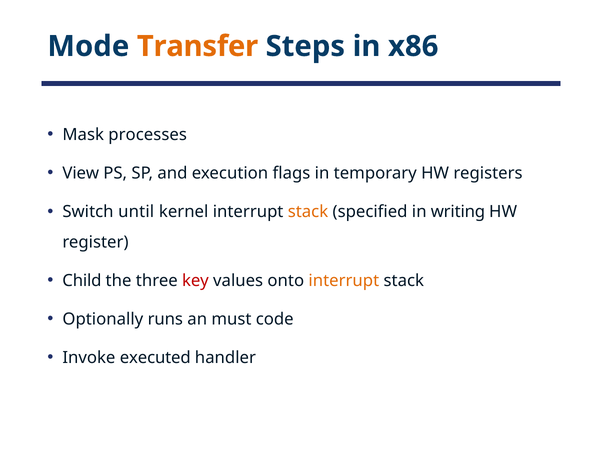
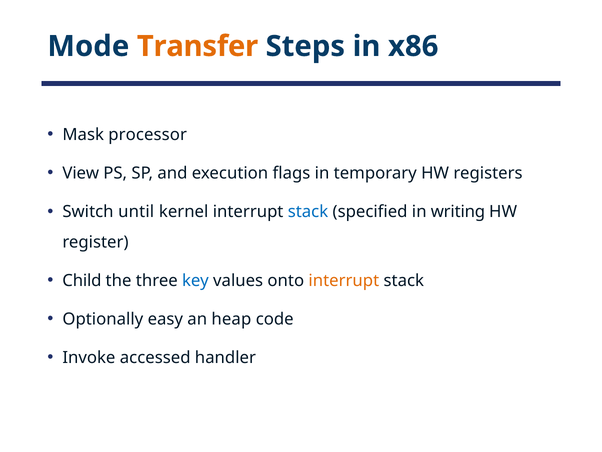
processes: processes -> processor
stack at (308, 212) colour: orange -> blue
key colour: red -> blue
runs: runs -> easy
must: must -> heap
executed: executed -> accessed
